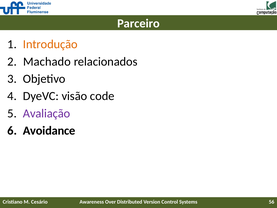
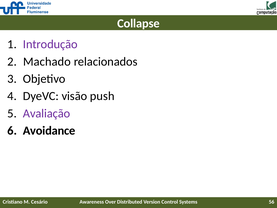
Parceiro: Parceiro -> Collapse
Introdução colour: orange -> purple
code: code -> push
